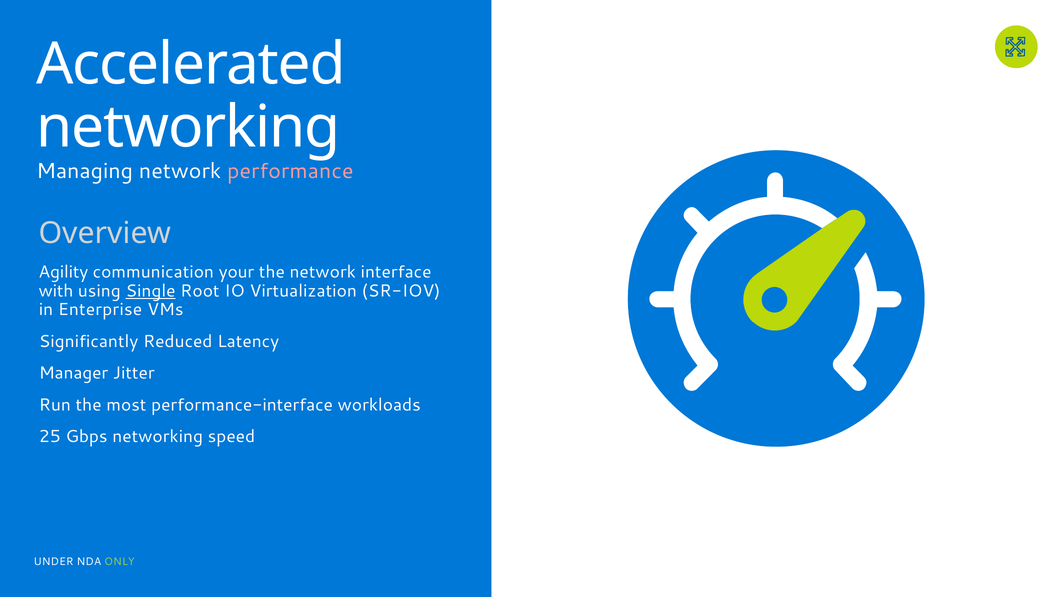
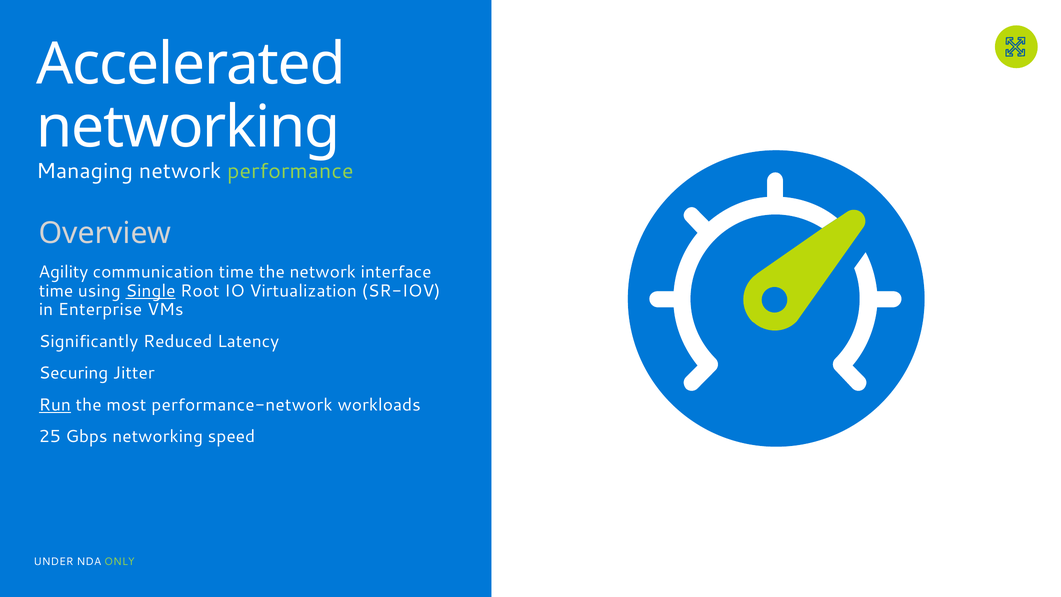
performance colour: pink -> light green
communication your: your -> time
with at (56, 291): with -> time
Manager: Manager -> Securing
Run underline: none -> present
performance-interface: performance-interface -> performance-network
